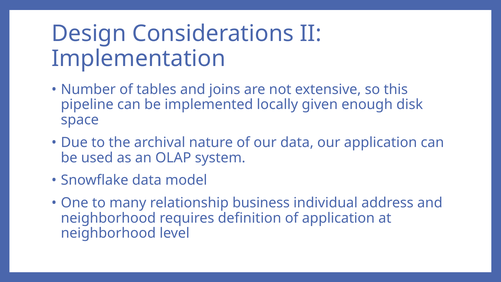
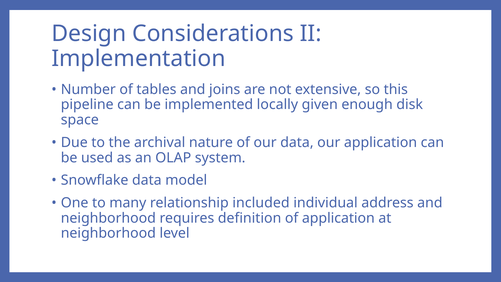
business: business -> included
